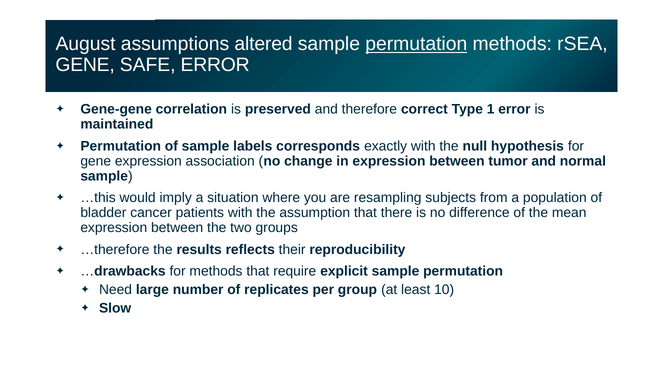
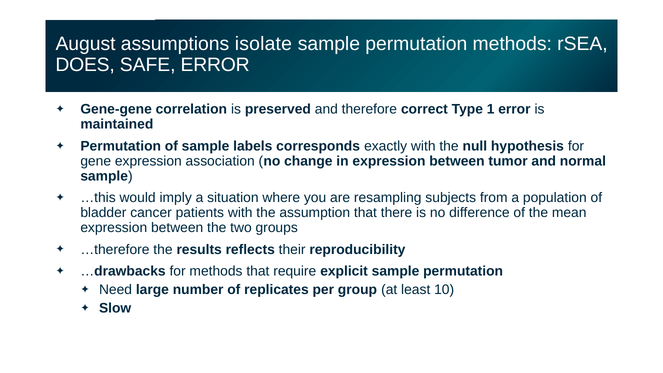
altered: altered -> isolate
permutation at (416, 44) underline: present -> none
GENE at (85, 65): GENE -> DOES
